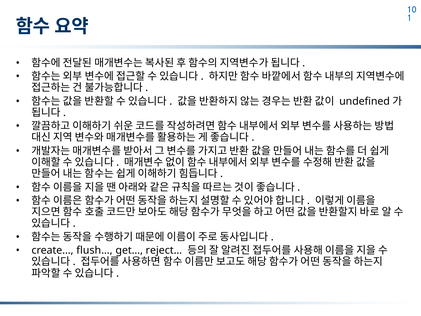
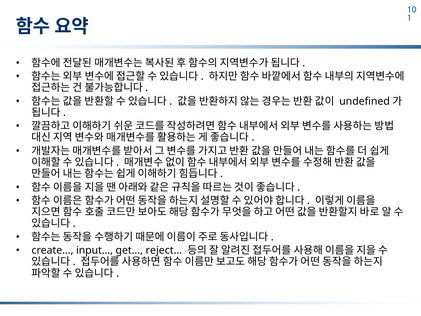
flush…: flush… -> input…
